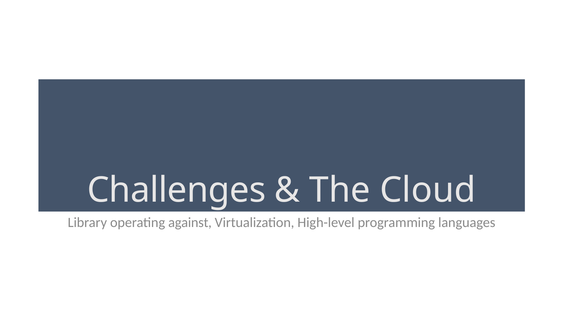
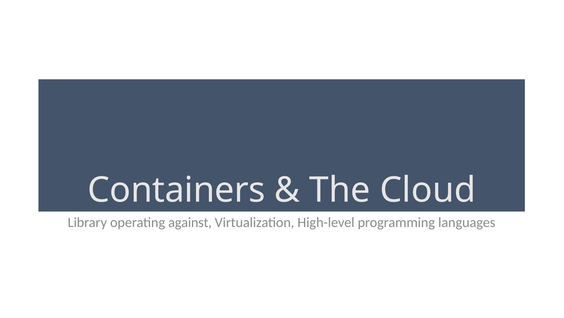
Challenges: Challenges -> Containers
